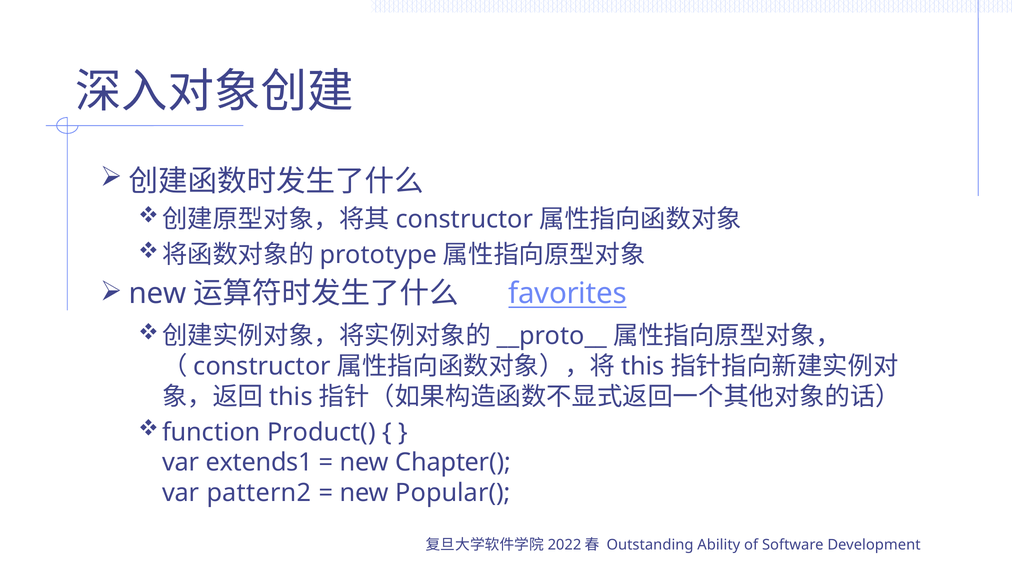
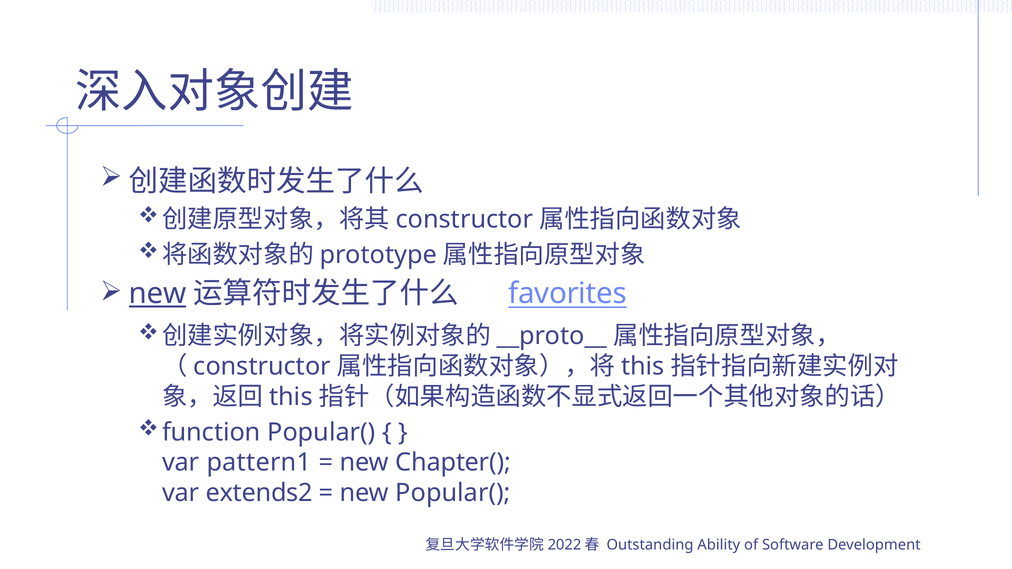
new at (158, 294) underline: none -> present
function Product(: Product( -> Popular(
extends1: extends1 -> pattern1
pattern2: pattern2 -> extends2
